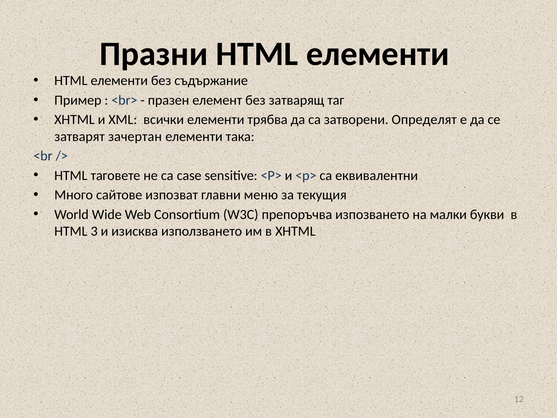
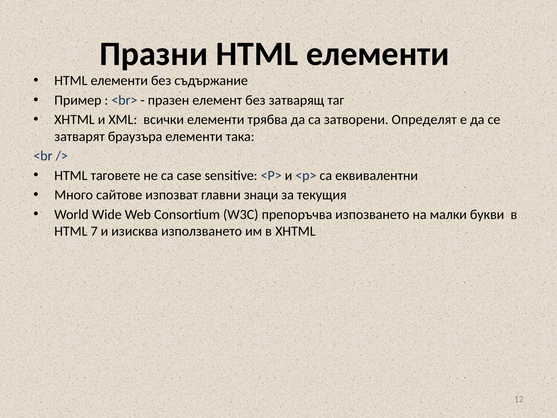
зачертан: зачертан -> браузъра
меню: меню -> знаци
3: 3 -> 7
